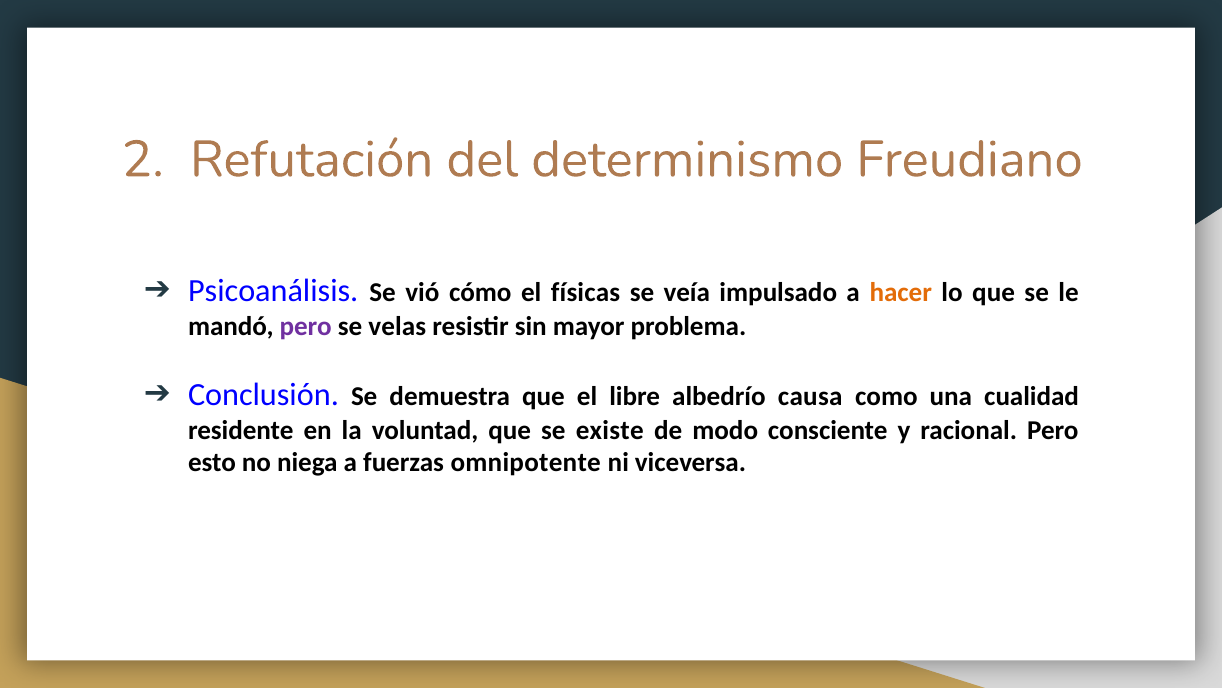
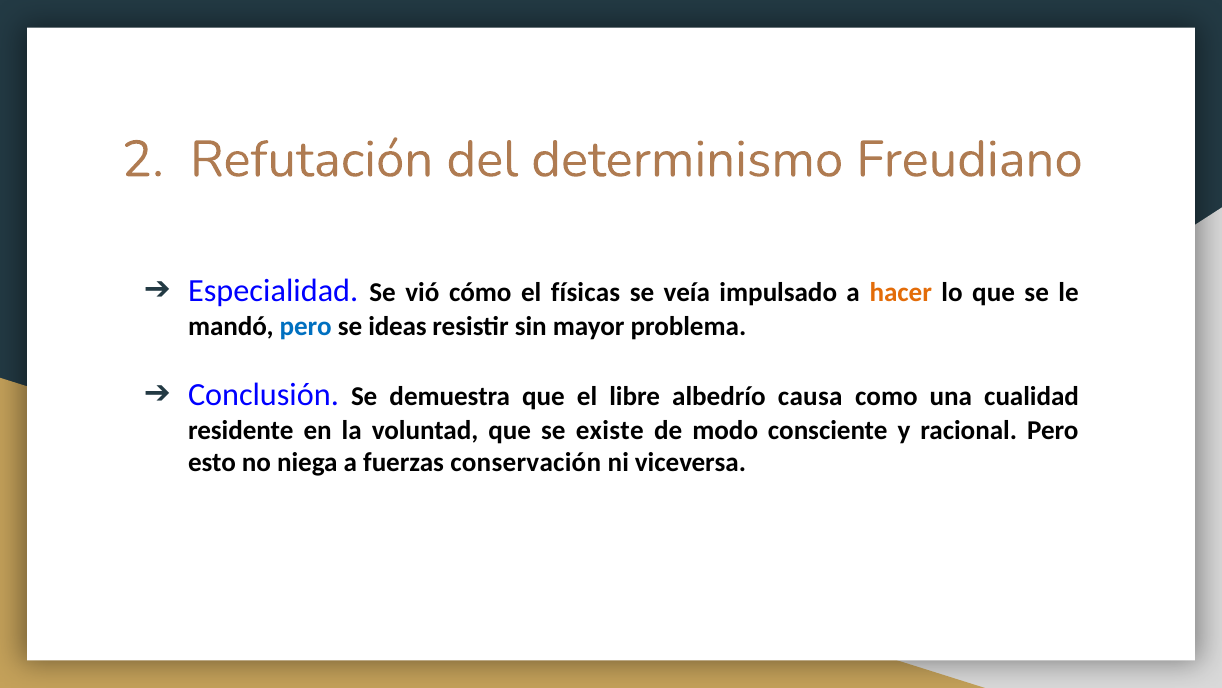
Psicoanálisis: Psicoanálisis -> Especialidad
pero at (306, 326) colour: purple -> blue
velas: velas -> ideas
omnipotente: omnipotente -> conservación
